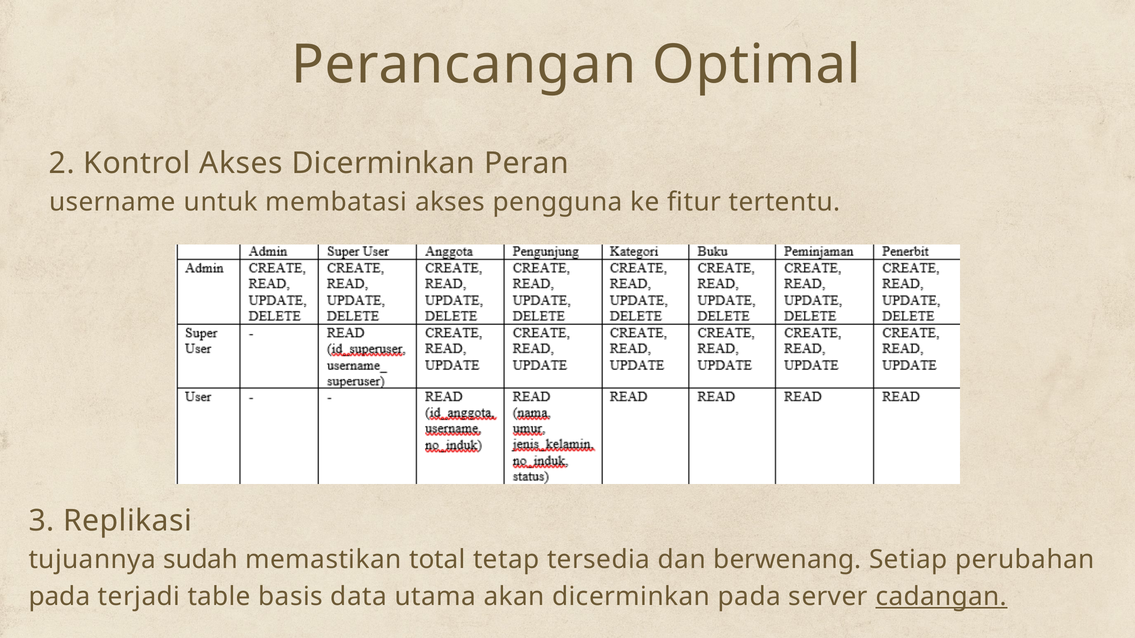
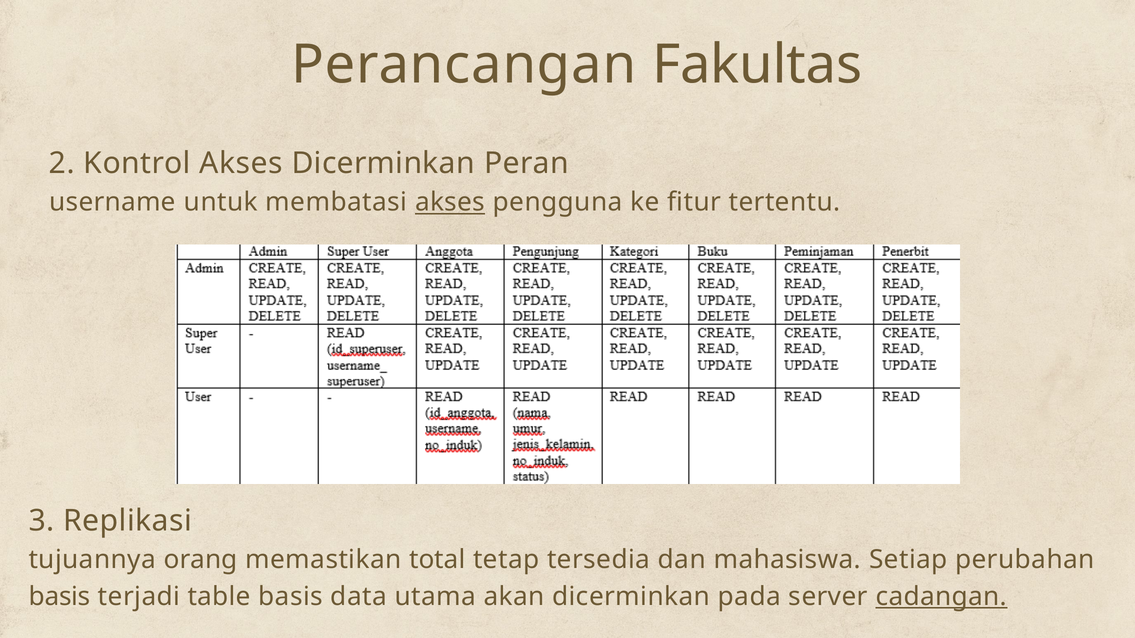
Optimal: Optimal -> Fakultas
akses at (450, 202) underline: none -> present
sudah: sudah -> orang
berwenang: berwenang -> mahasiswa
pada at (59, 597): pada -> basis
